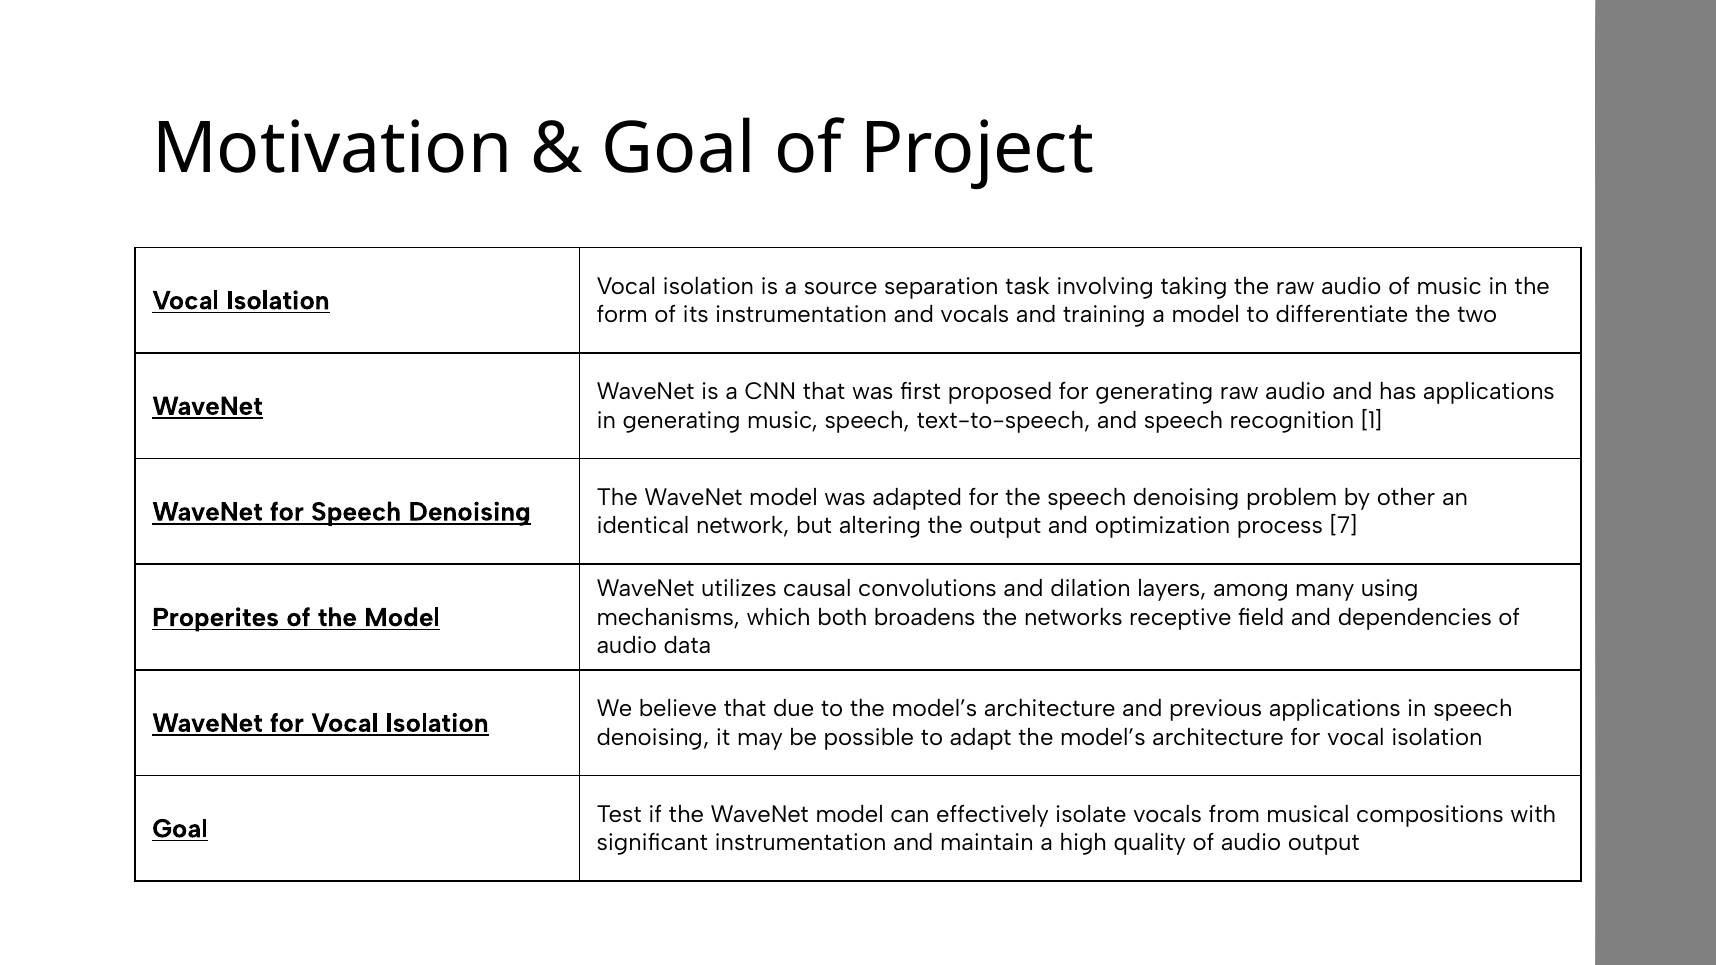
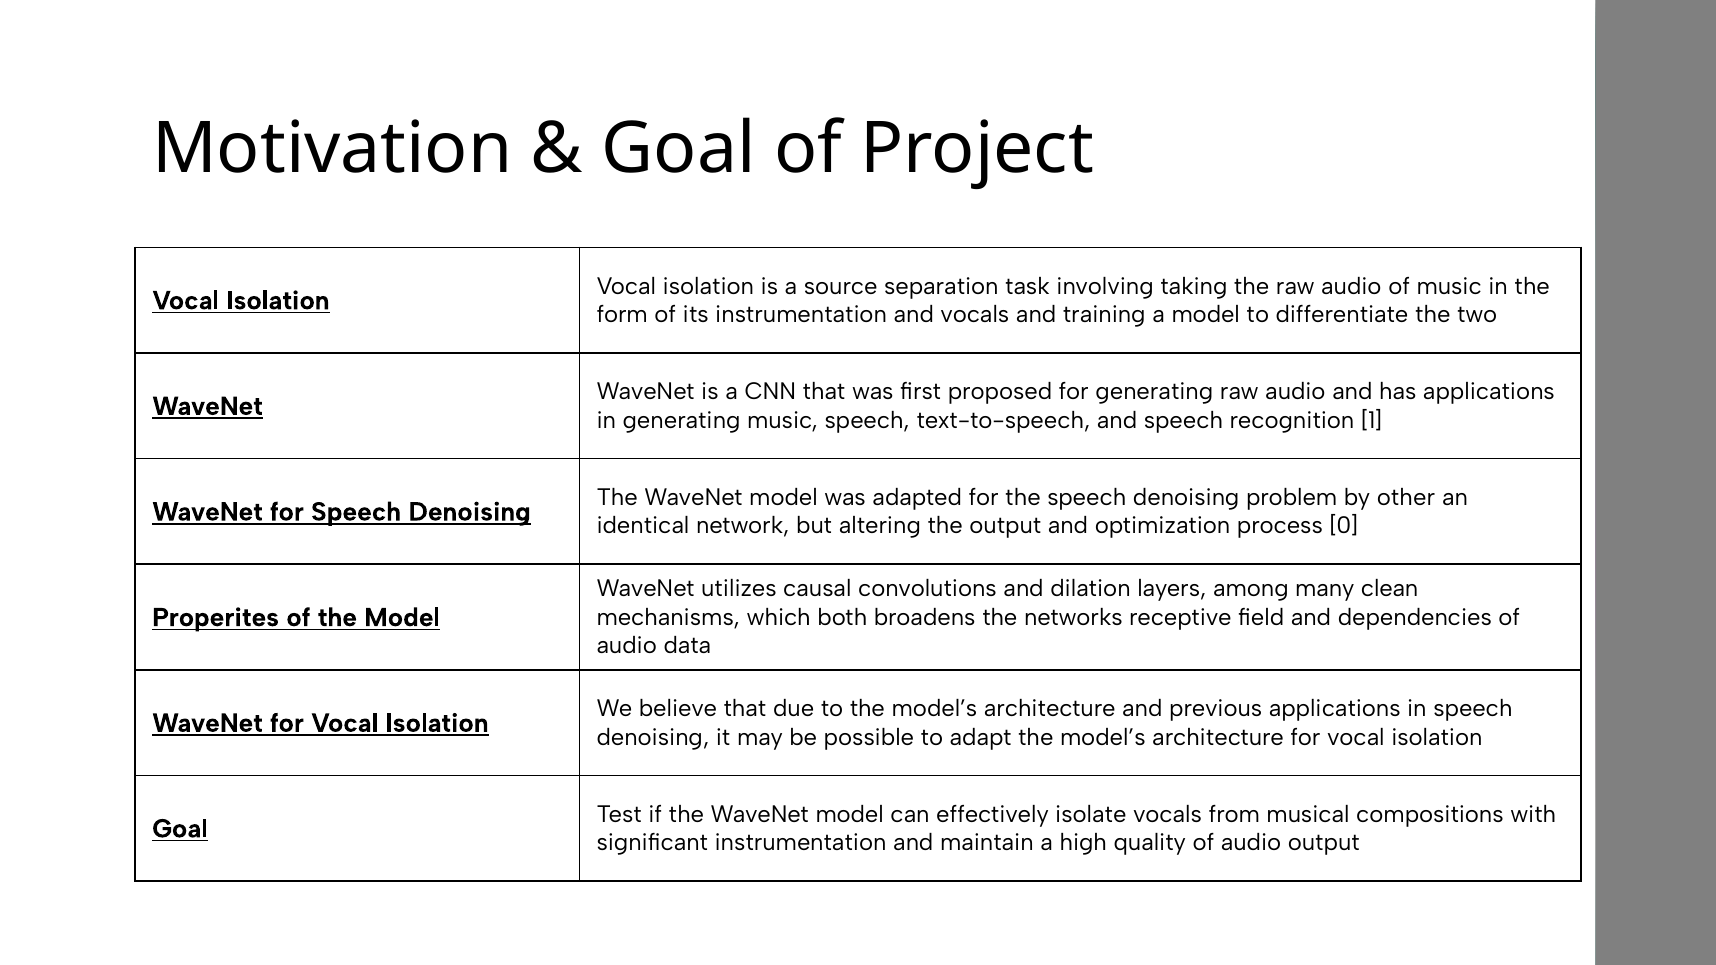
7: 7 -> 0
using: using -> clean
